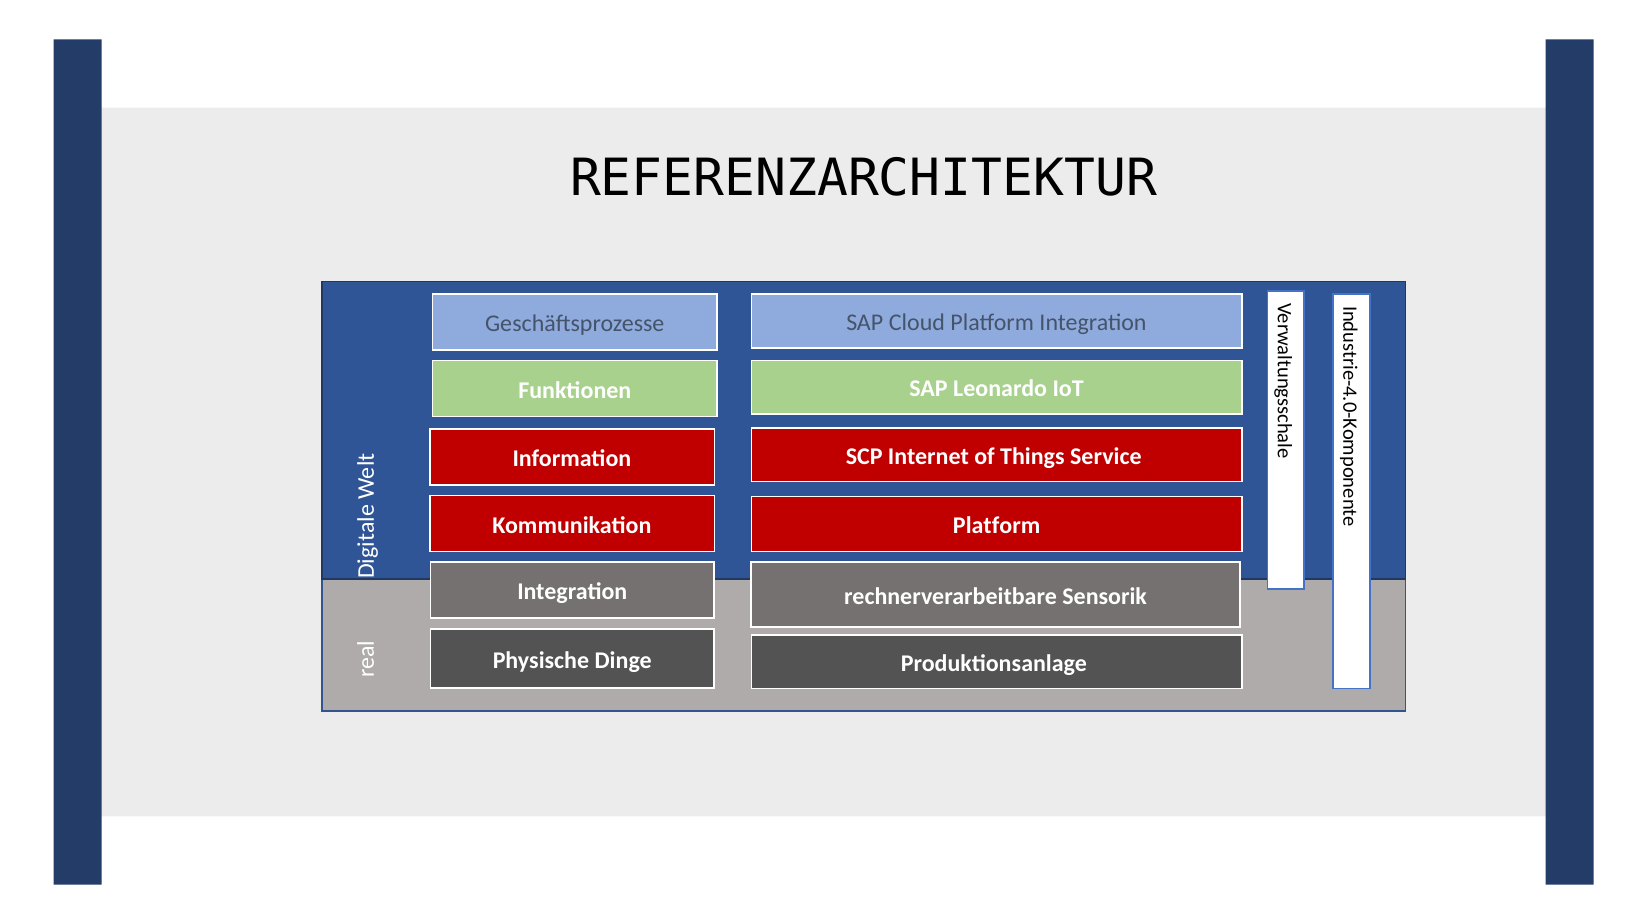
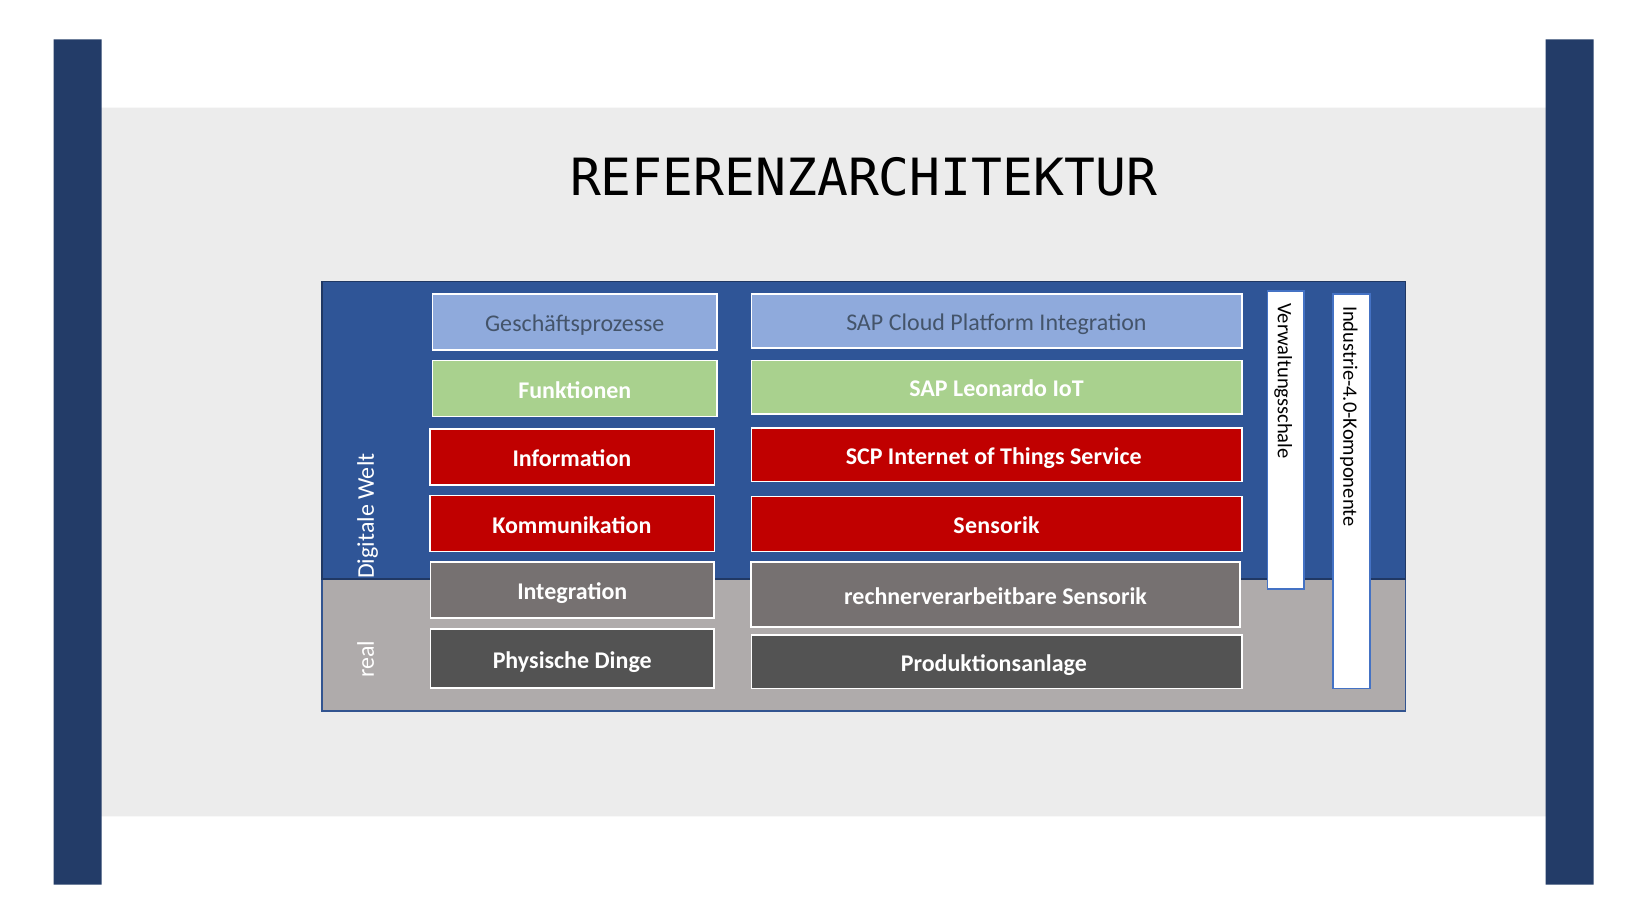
Platform at (997, 526): Platform -> Sensorik
